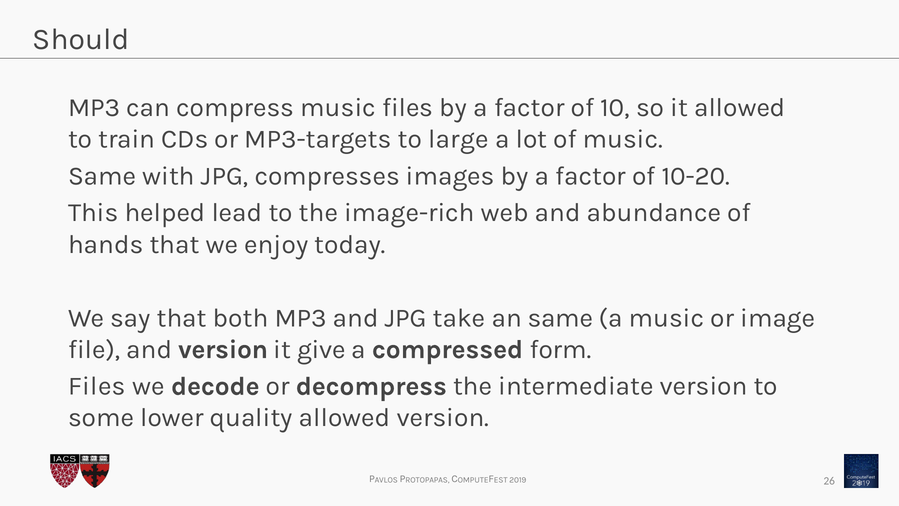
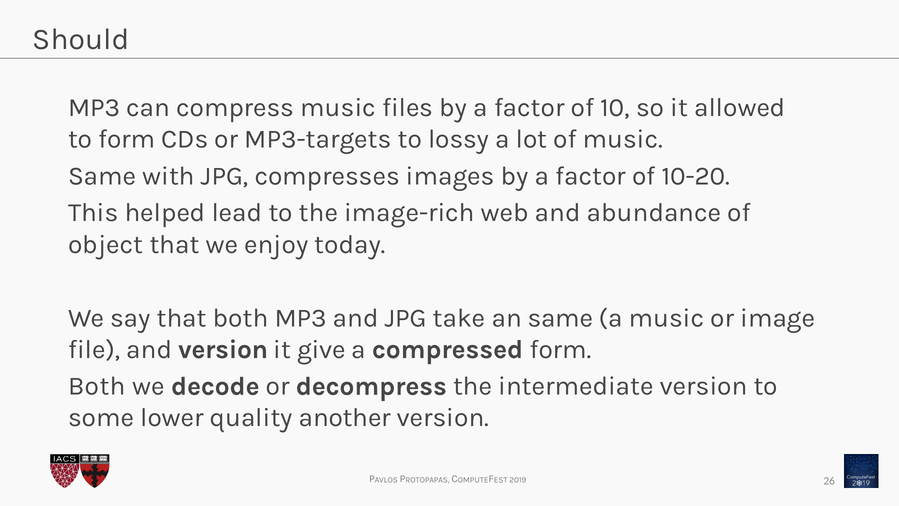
to train: train -> form
large: large -> lossy
hands: hands -> object
Files at (97, 386): Files -> Both
quality allowed: allowed -> another
